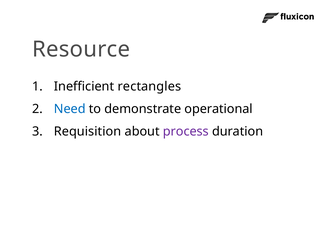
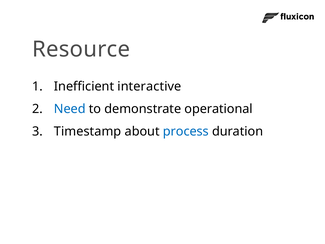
rectangles: rectangles -> interactive
Requisition: Requisition -> Timestamp
process colour: purple -> blue
